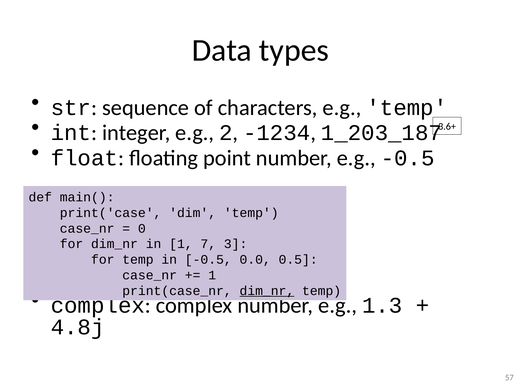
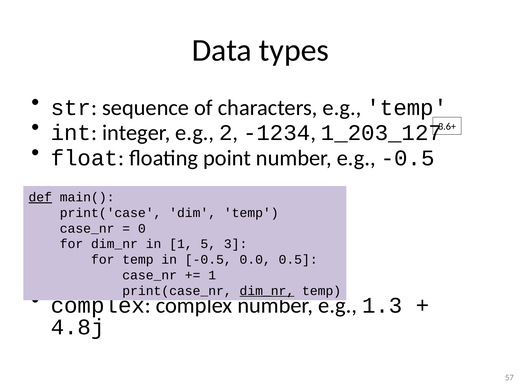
1_203_187: 1_203_187 -> 1_203_127
def underline: none -> present
7: 7 -> 5
